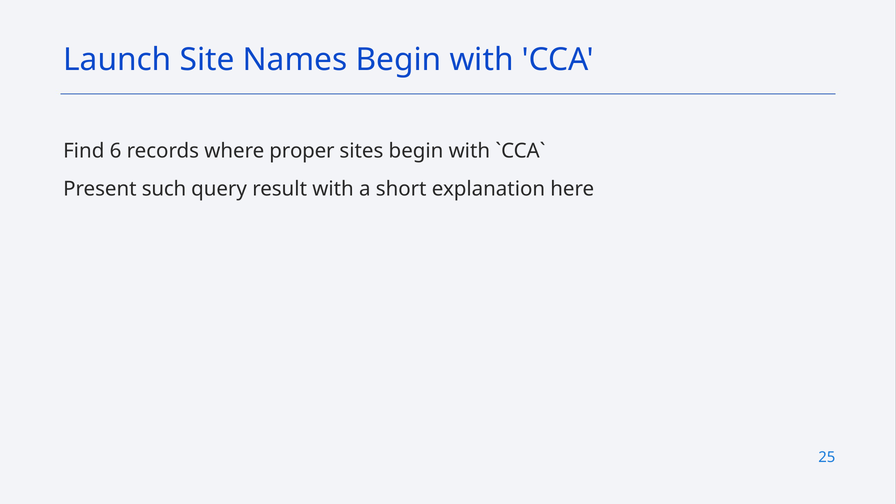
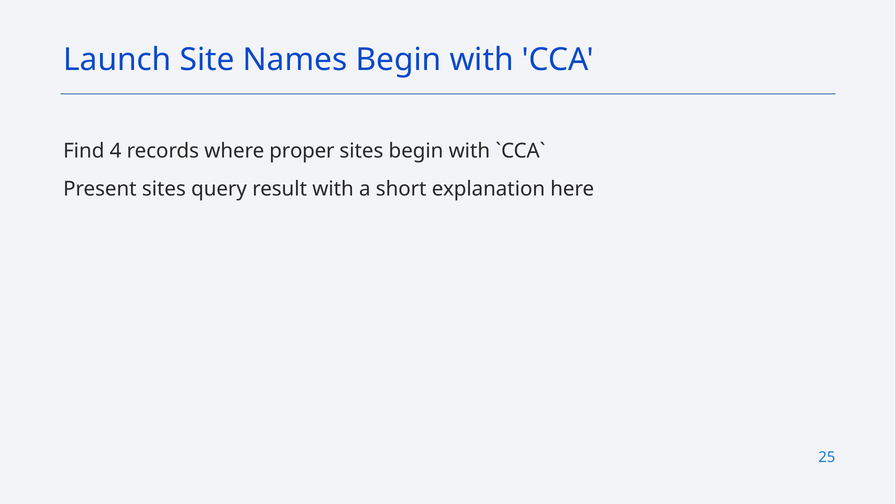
6: 6 -> 4
Present such: such -> sites
